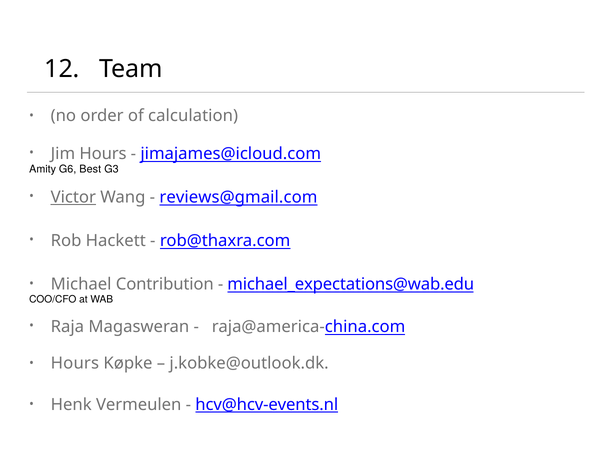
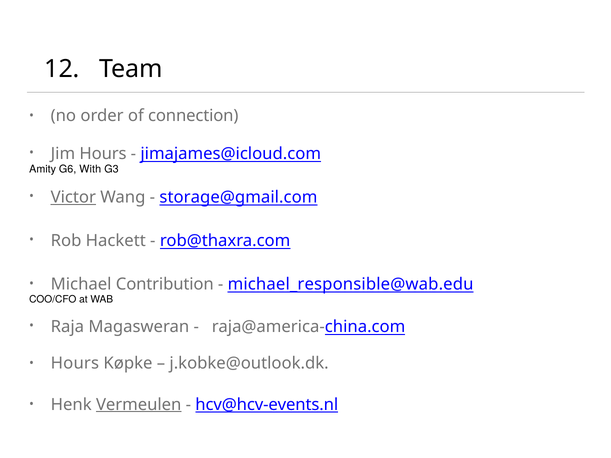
calculation: calculation -> connection
Best: Best -> With
reviews@gmail.com: reviews@gmail.com -> storage@gmail.com
michael_expectations@wab.edu: michael_expectations@wab.edu -> michael_responsible@wab.edu
Vermeulen underline: none -> present
